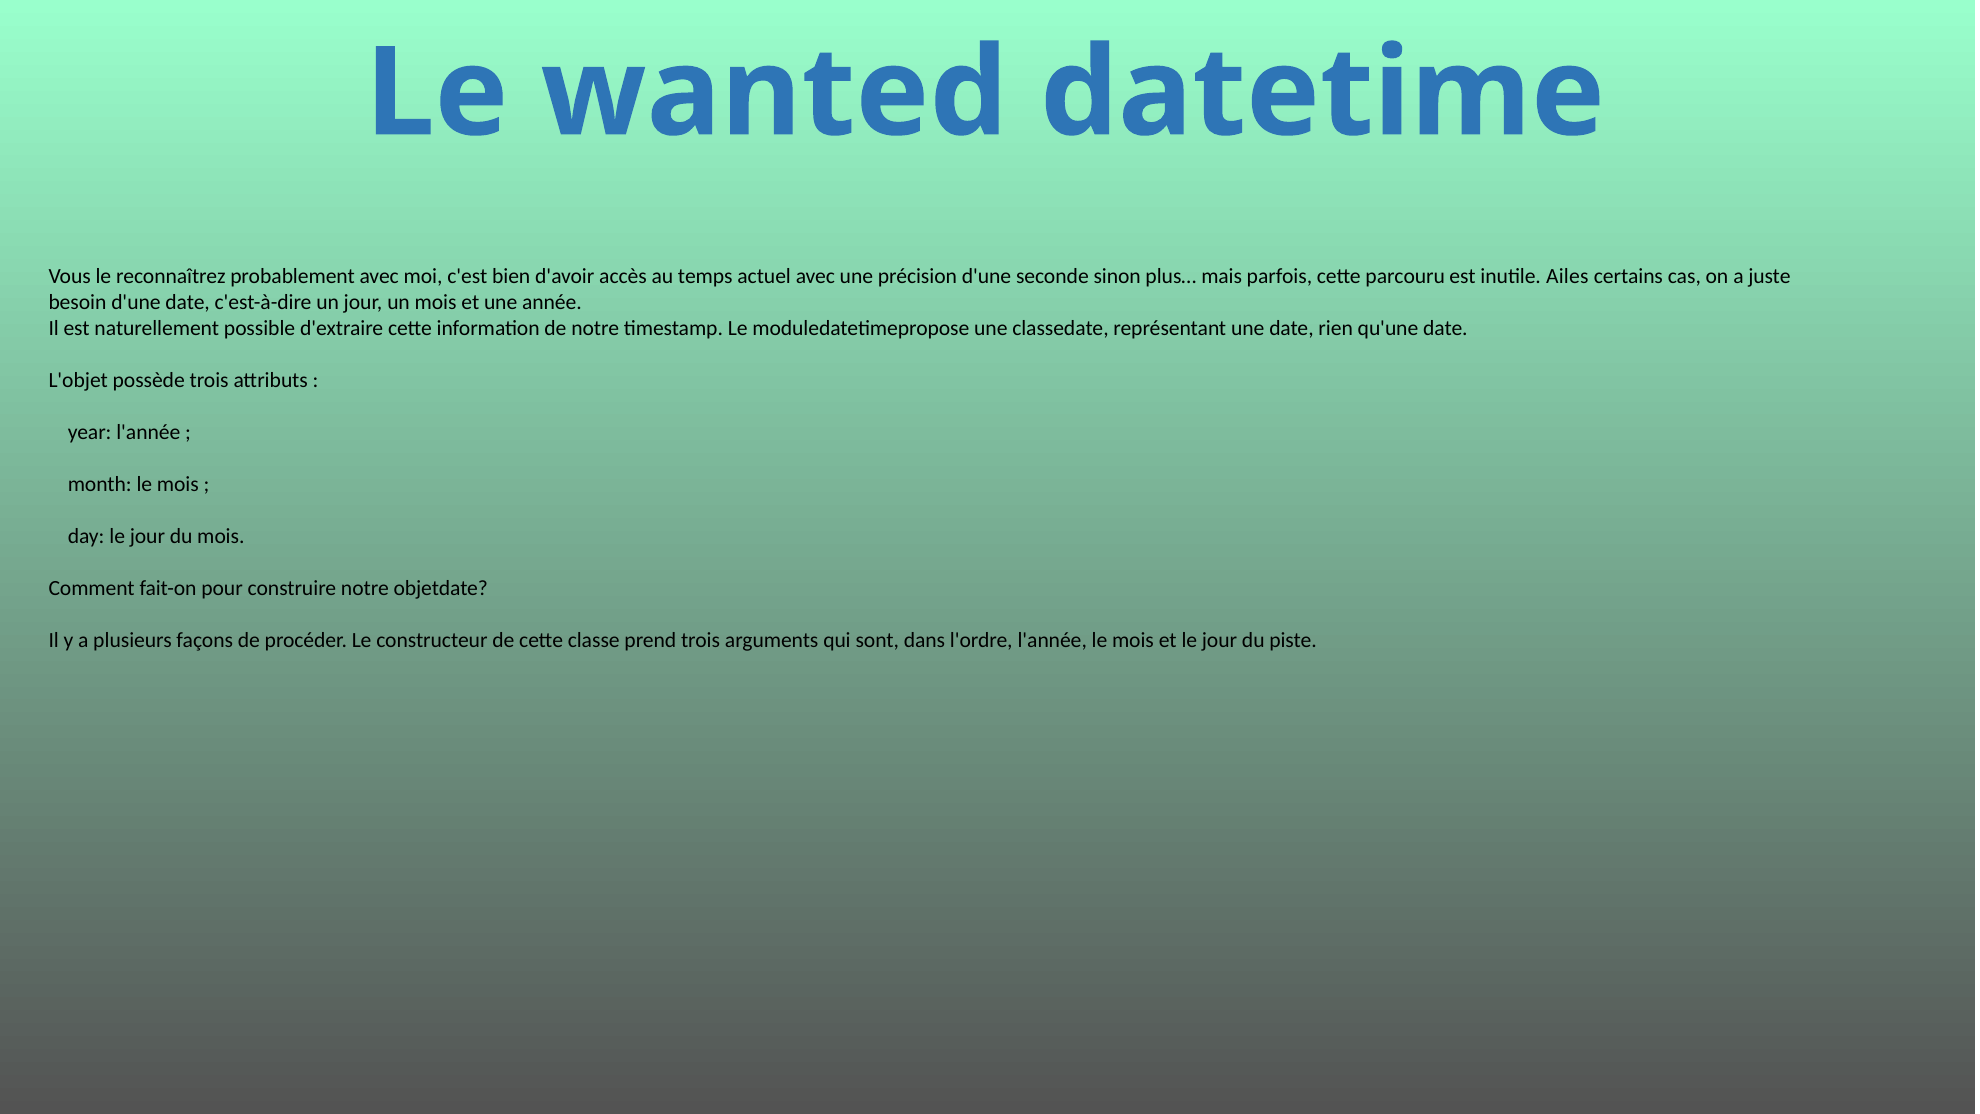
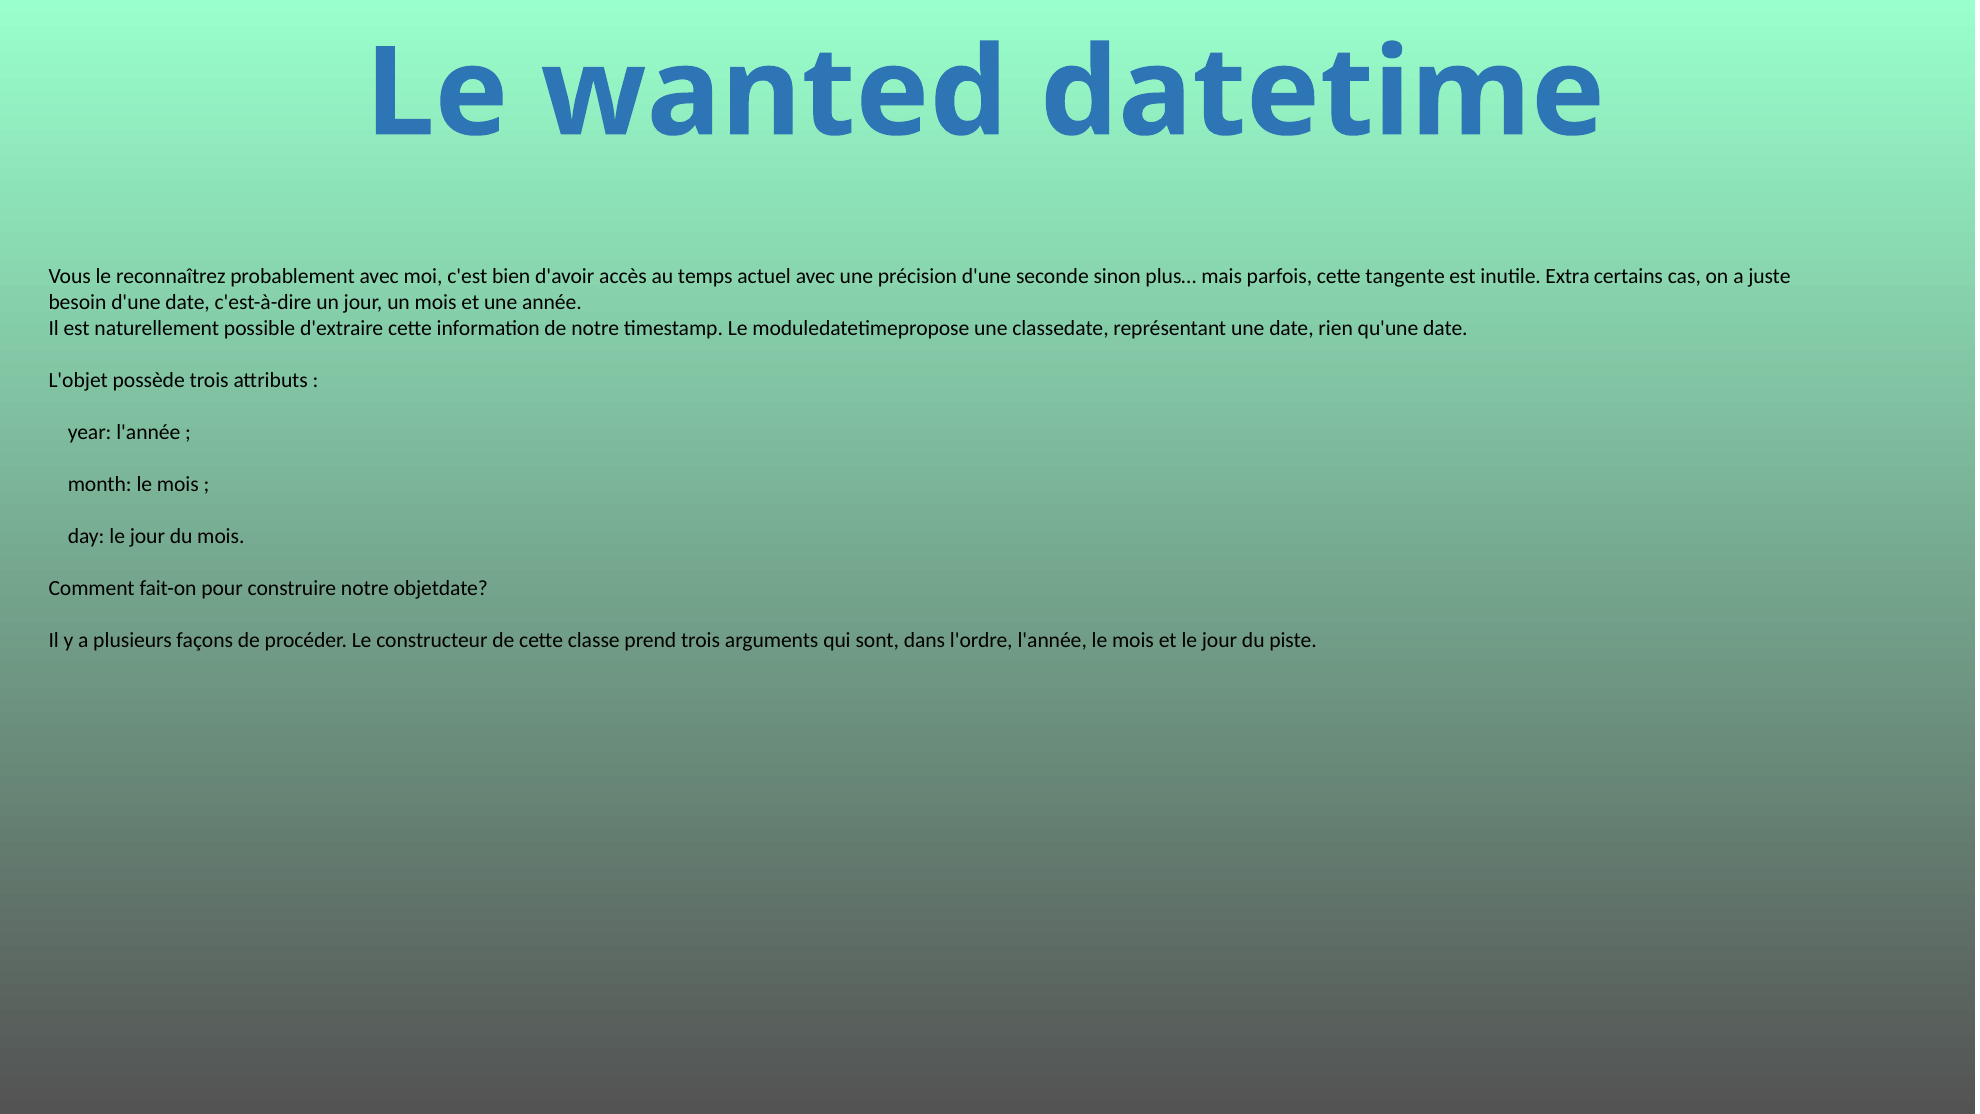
parcouru: parcouru -> tangente
Ailes: Ailes -> Extra
